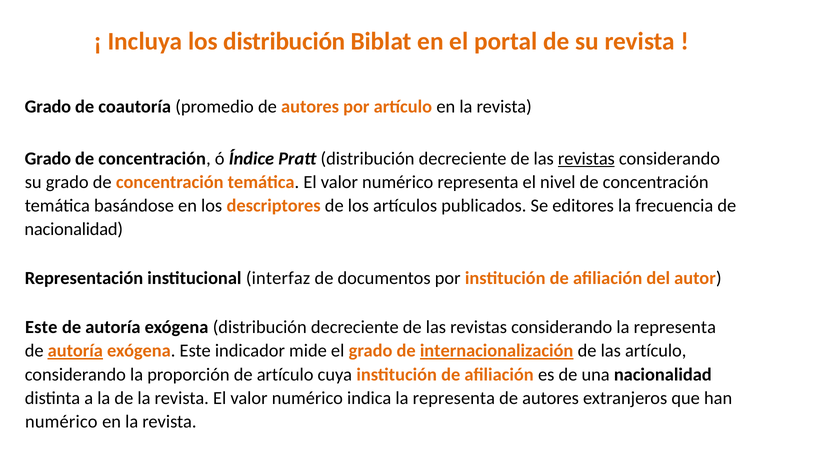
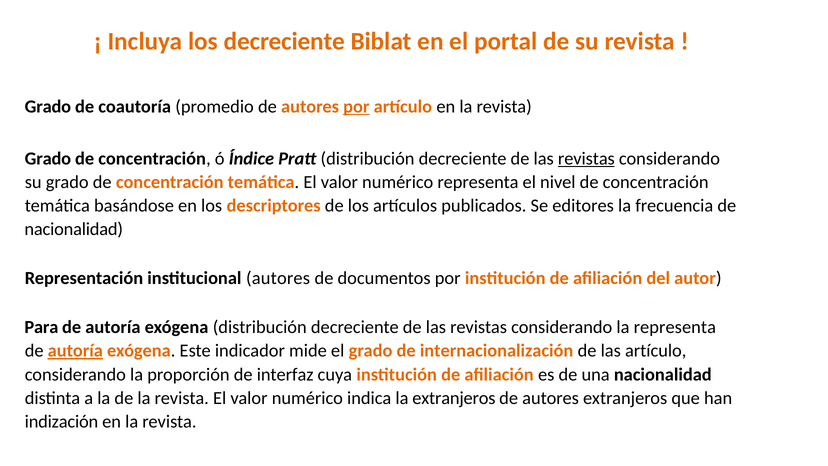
los distribución: distribución -> decreciente
por at (356, 107) underline: none -> present
institucional interfaz: interfaz -> autores
Este at (41, 327): Este -> Para
internacionalización underline: present -> none
de artículo: artículo -> interfaz
indica la representa: representa -> extranjeros
numérico at (61, 422): numérico -> indización
